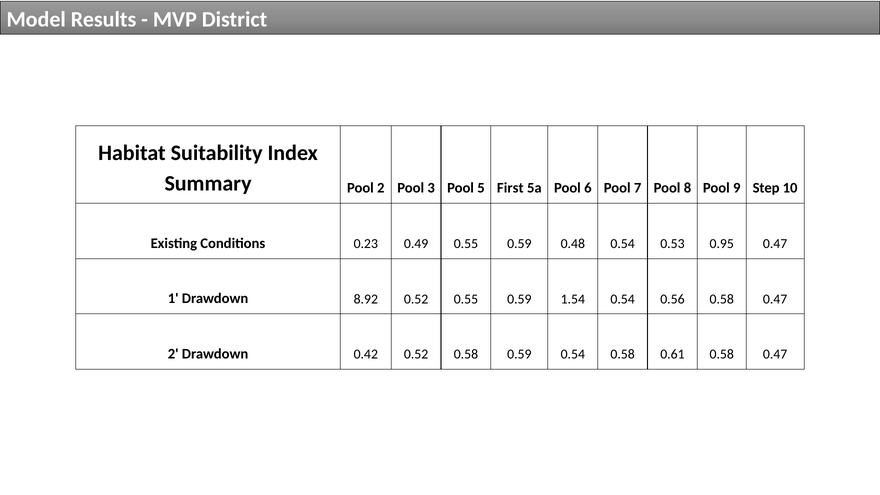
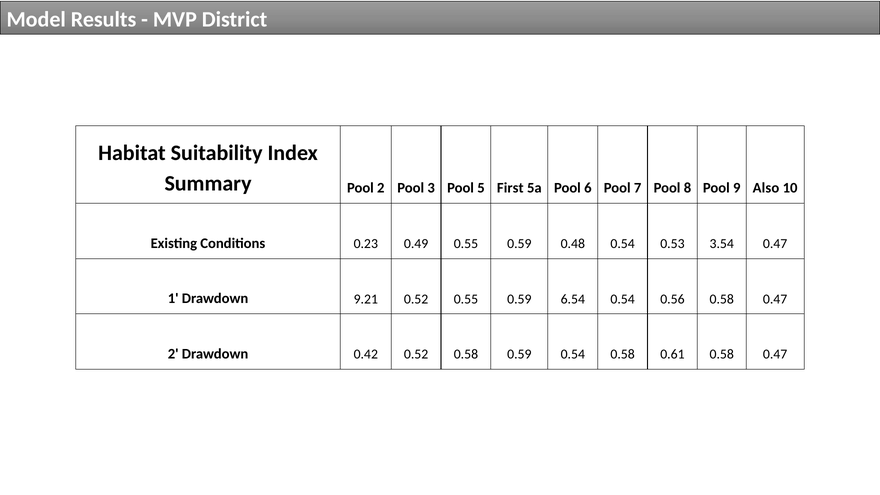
Step: Step -> Also
0.95: 0.95 -> 3.54
8.92: 8.92 -> 9.21
1.54: 1.54 -> 6.54
